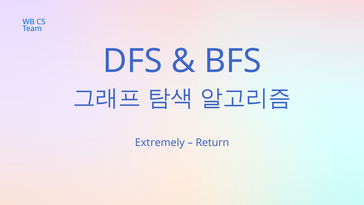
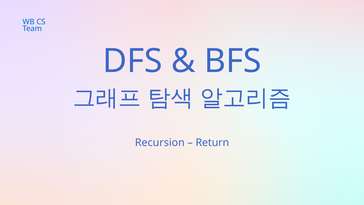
Extremely: Extremely -> Recursion
